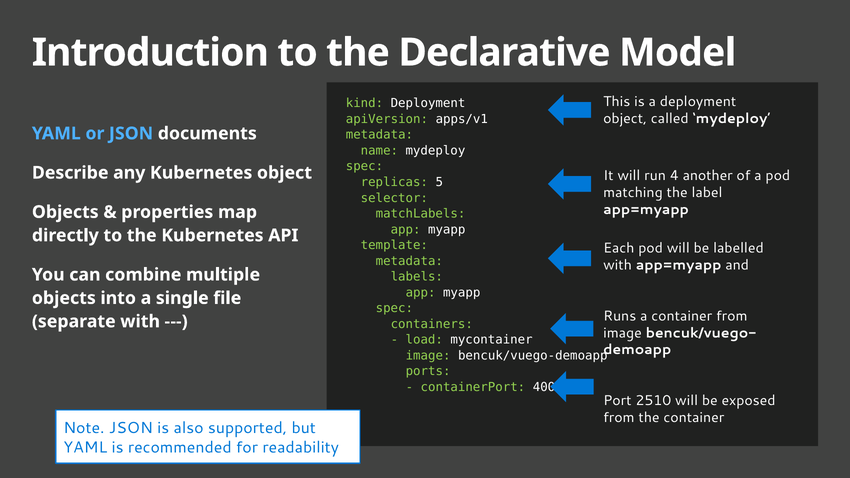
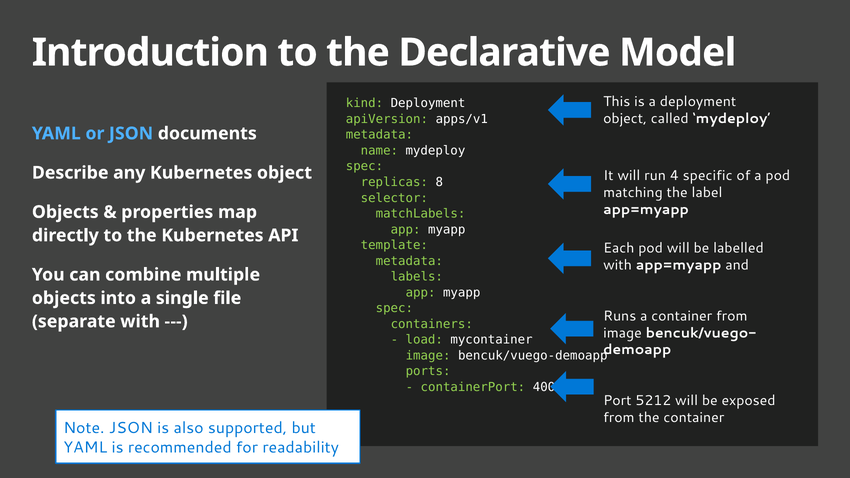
another: another -> specific
5: 5 -> 8
2510: 2510 -> 5212
